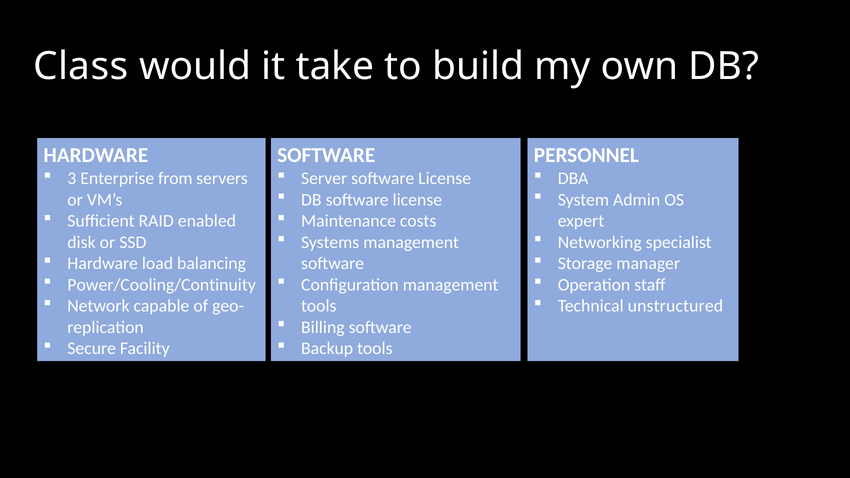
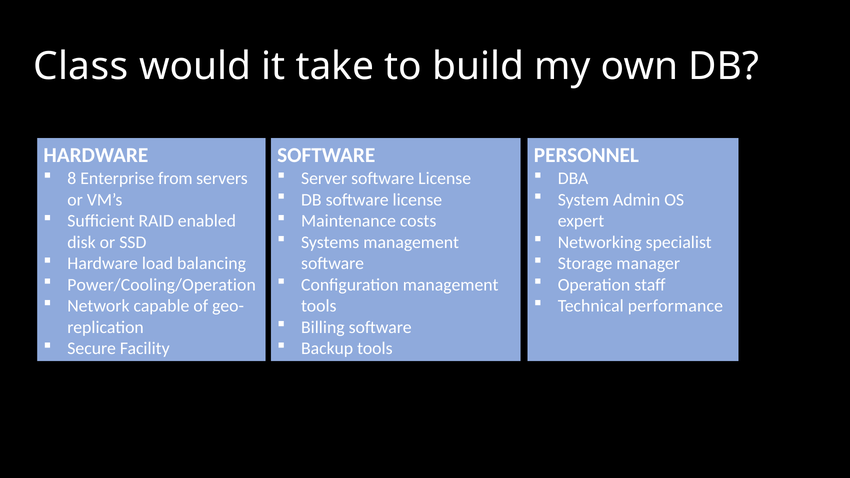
3: 3 -> 8
Power/Cooling/Continuity: Power/Cooling/Continuity -> Power/Cooling/Operation
unstructured: unstructured -> performance
